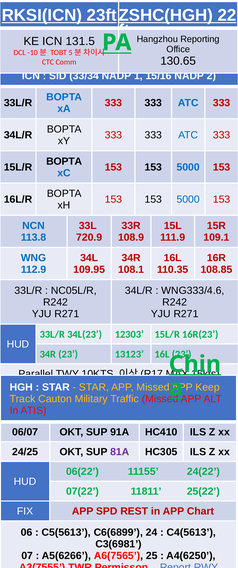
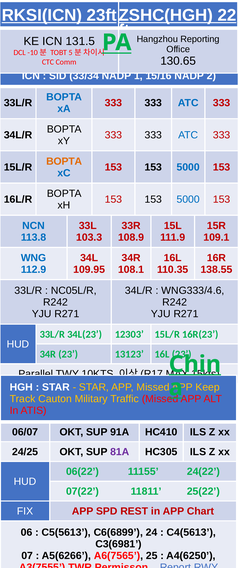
BOPTA at (64, 162) colour: black -> orange
720.9: 720.9 -> 103.3
108.85: 108.85 -> 138.55
